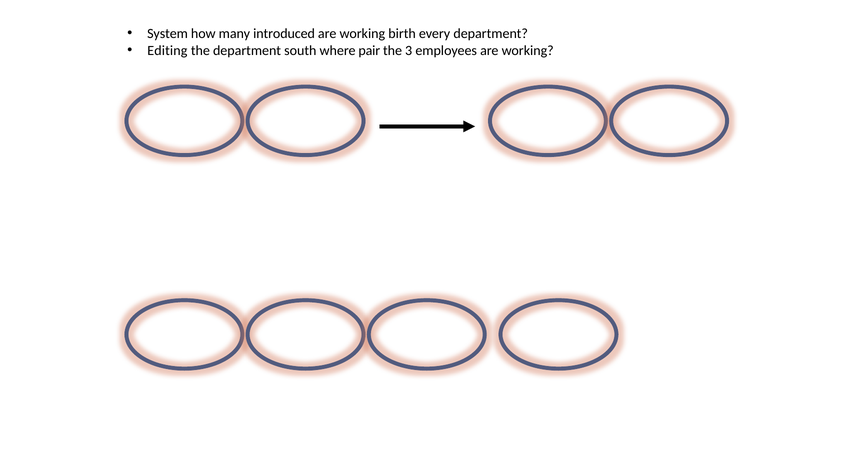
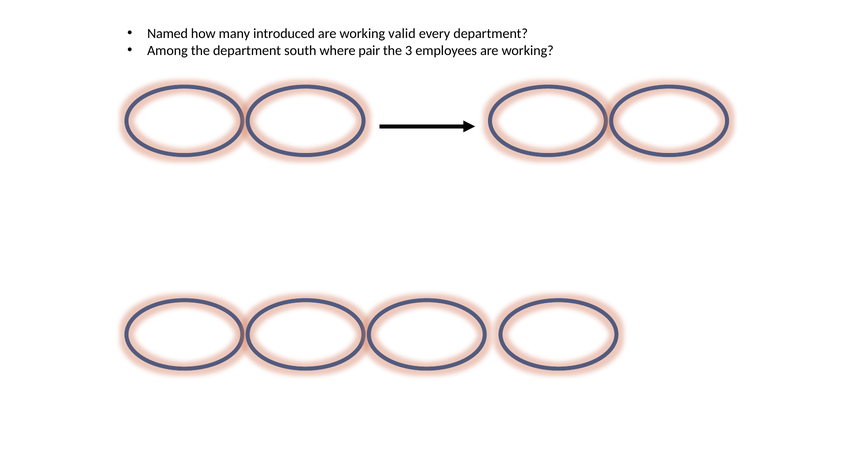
System: System -> Named
birth: birth -> valid
Editing: Editing -> Among
